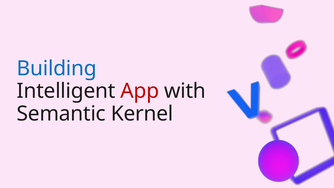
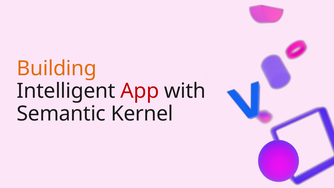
Building colour: blue -> orange
